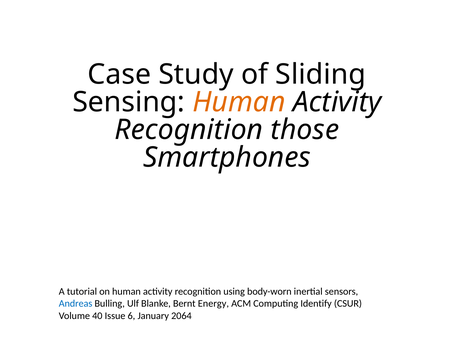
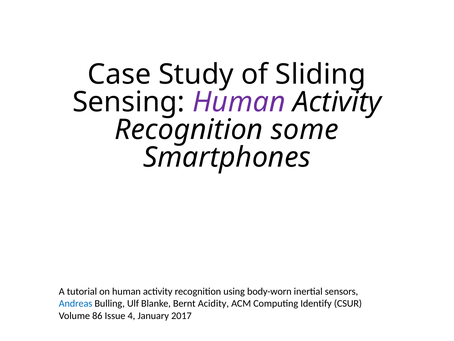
Human at (239, 102) colour: orange -> purple
those: those -> some
Energy: Energy -> Acidity
40: 40 -> 86
6: 6 -> 4
2064: 2064 -> 2017
